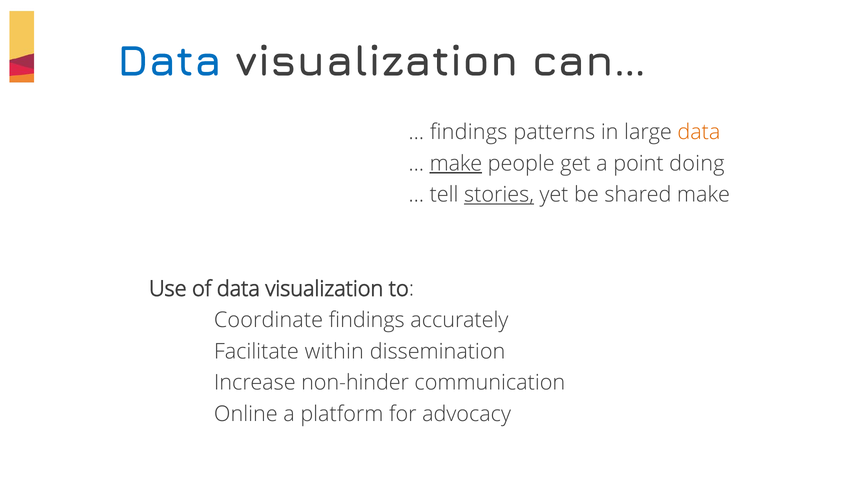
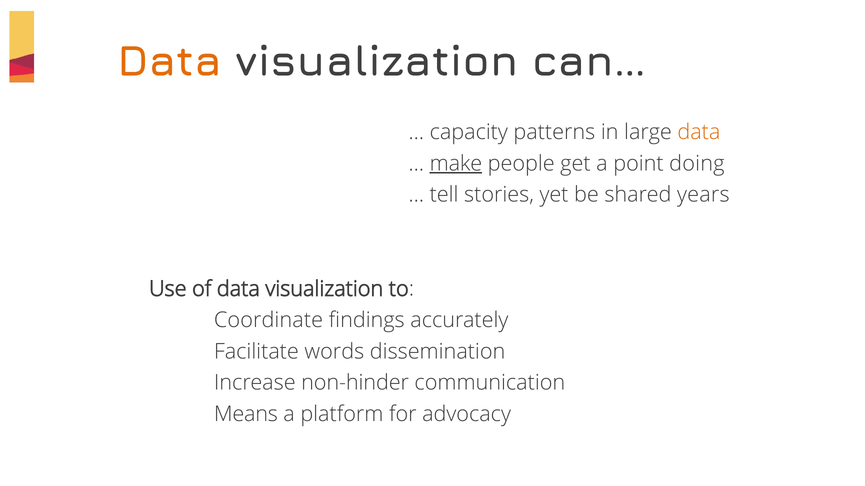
Data at (169, 61) colour: blue -> orange
findings at (469, 132): findings -> capacity
stories underline: present -> none
shared make: make -> years
within: within -> words
Online: Online -> Means
